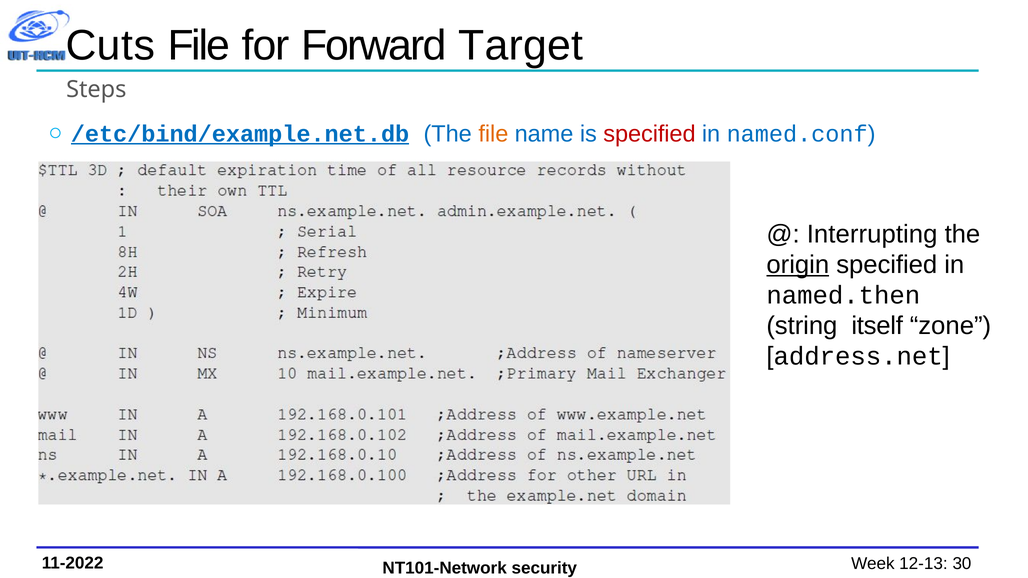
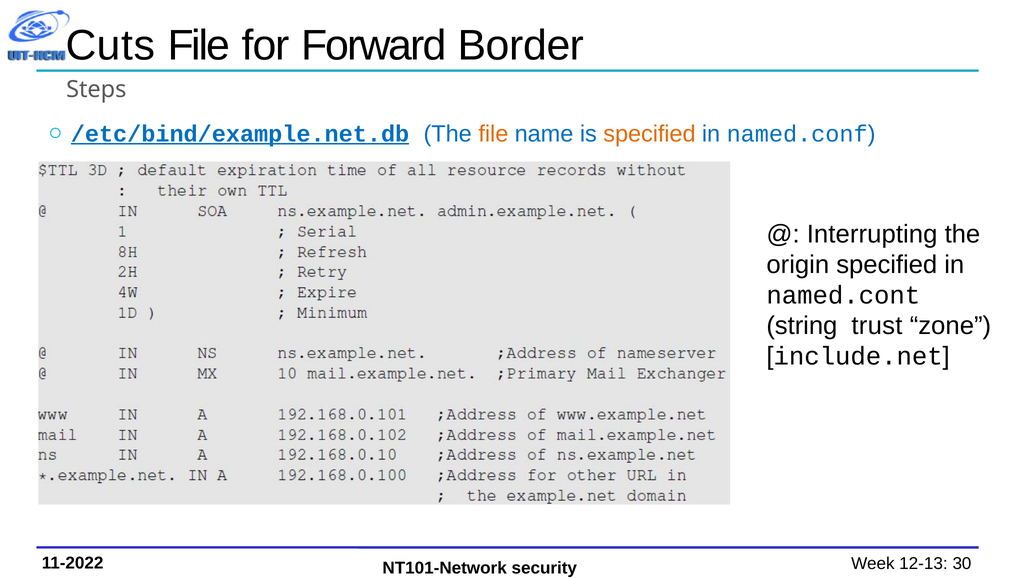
Target: Target -> Border
specified at (649, 134) colour: red -> orange
origin underline: present -> none
named.then: named.then -> named.cont
itself: itself -> trust
address.net: address.net -> include.net
